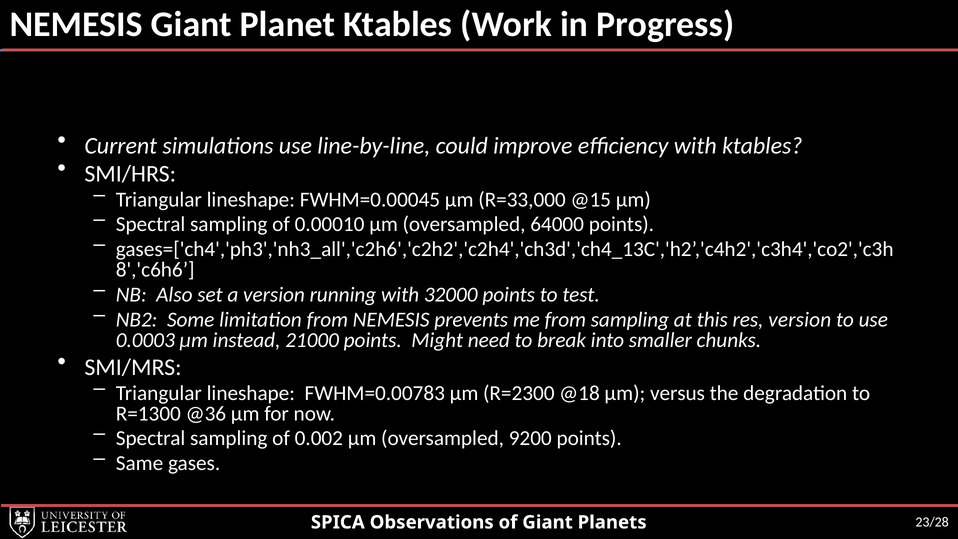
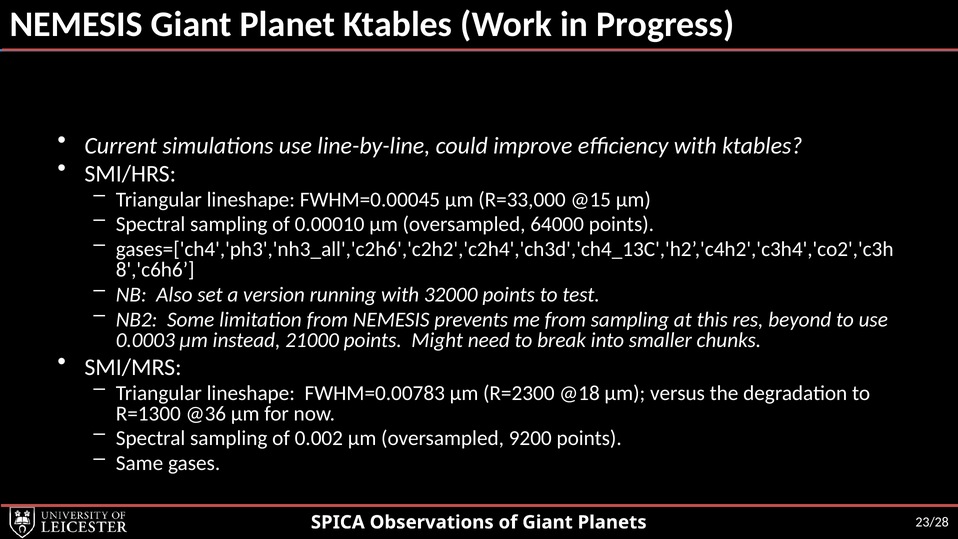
res version: version -> beyond
